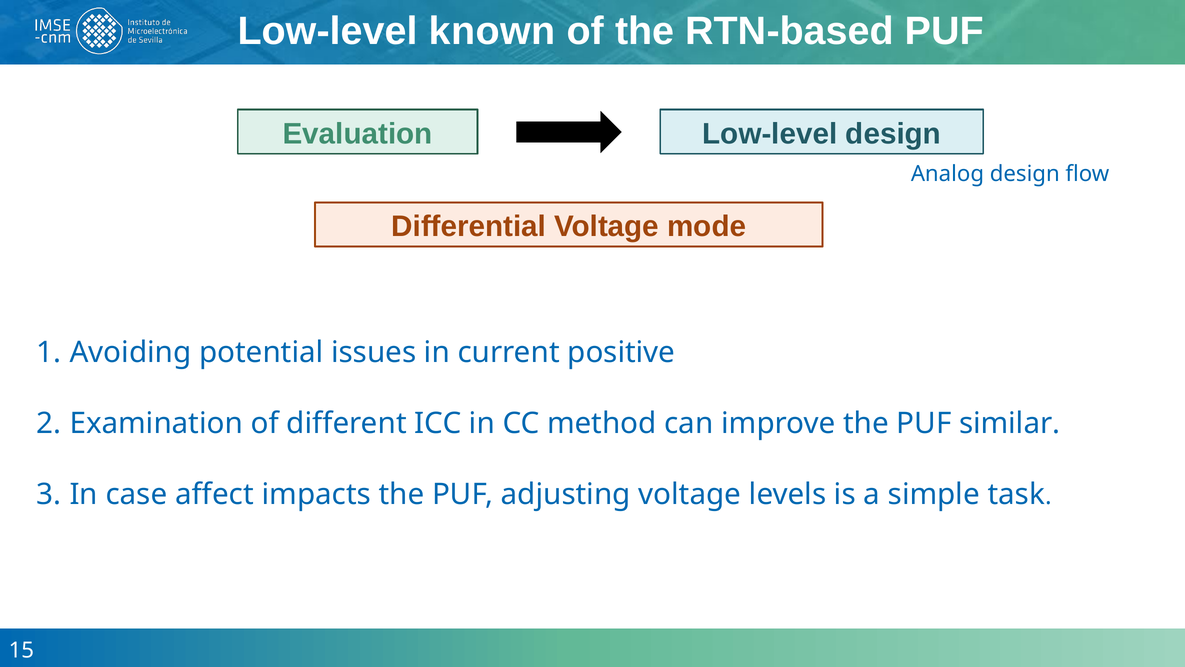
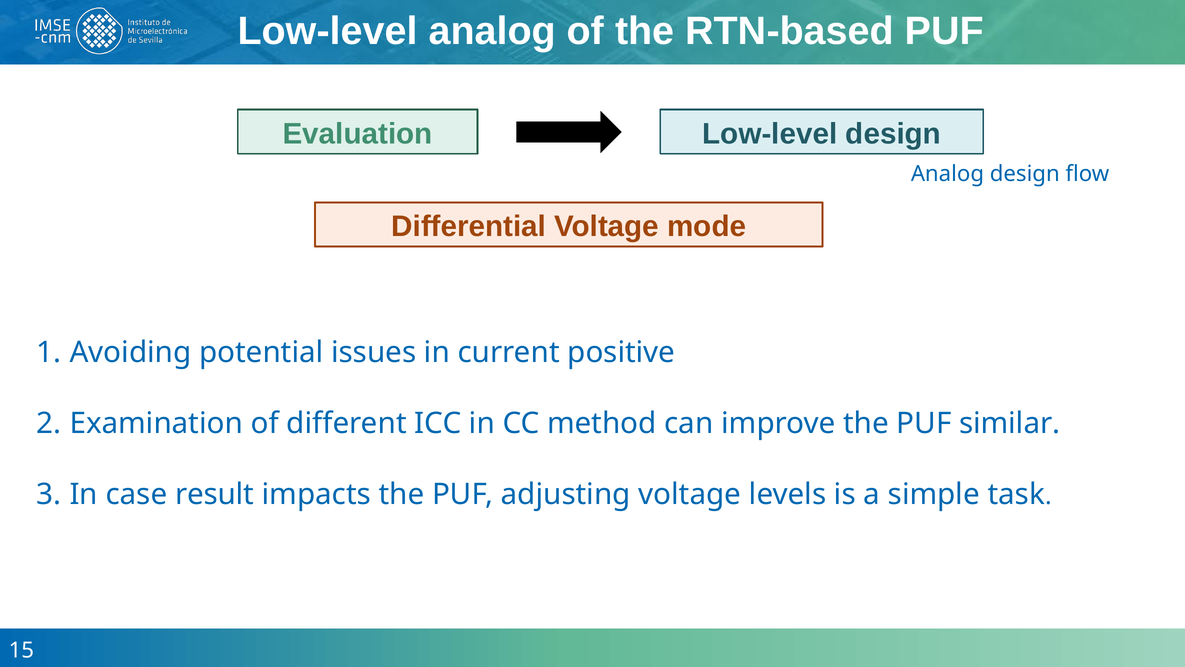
Low-level known: known -> analog
affect: affect -> result
